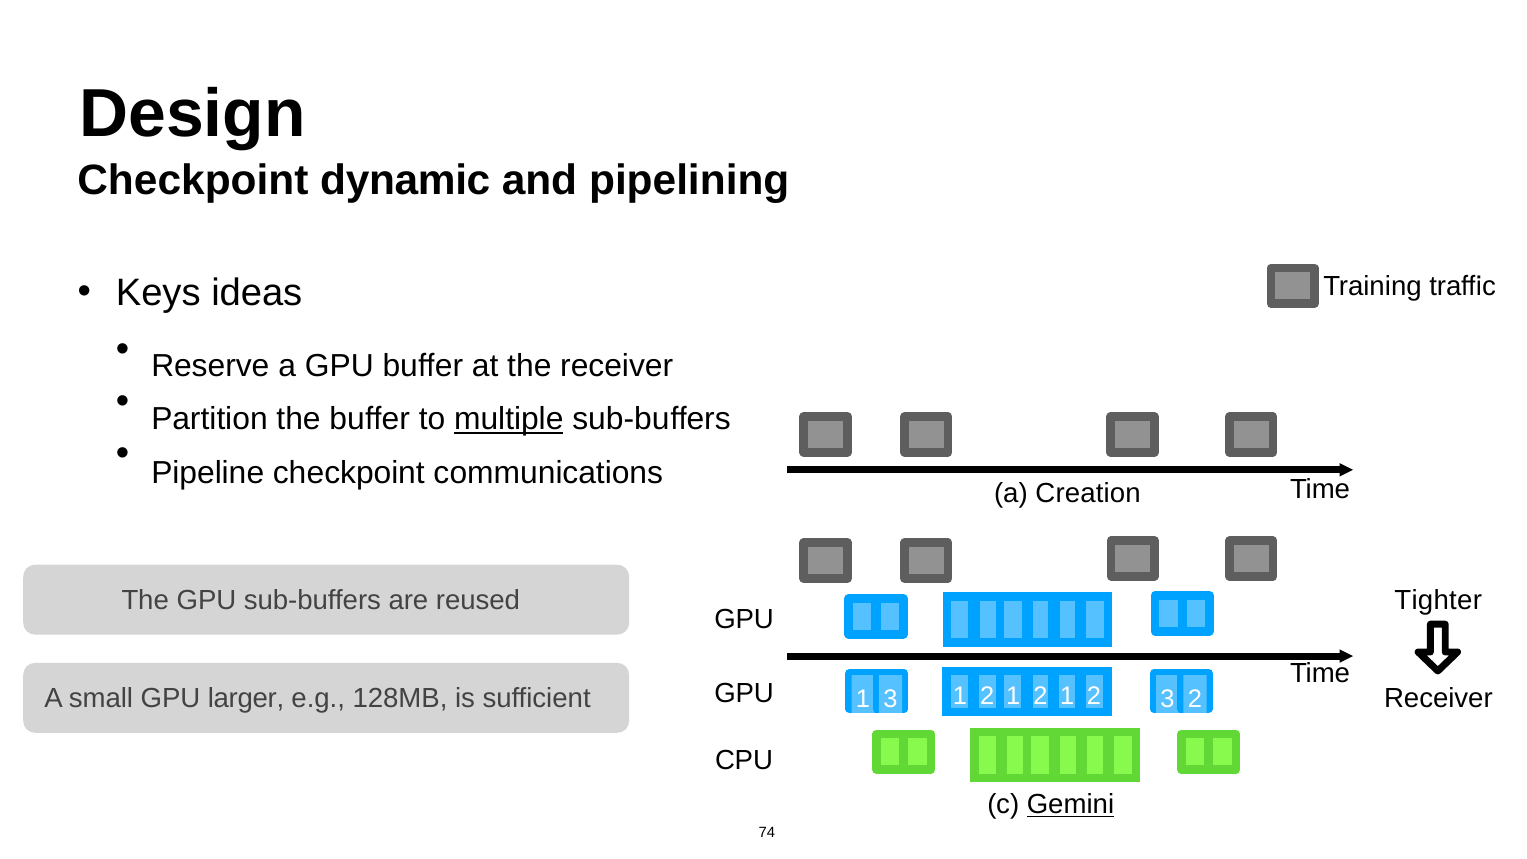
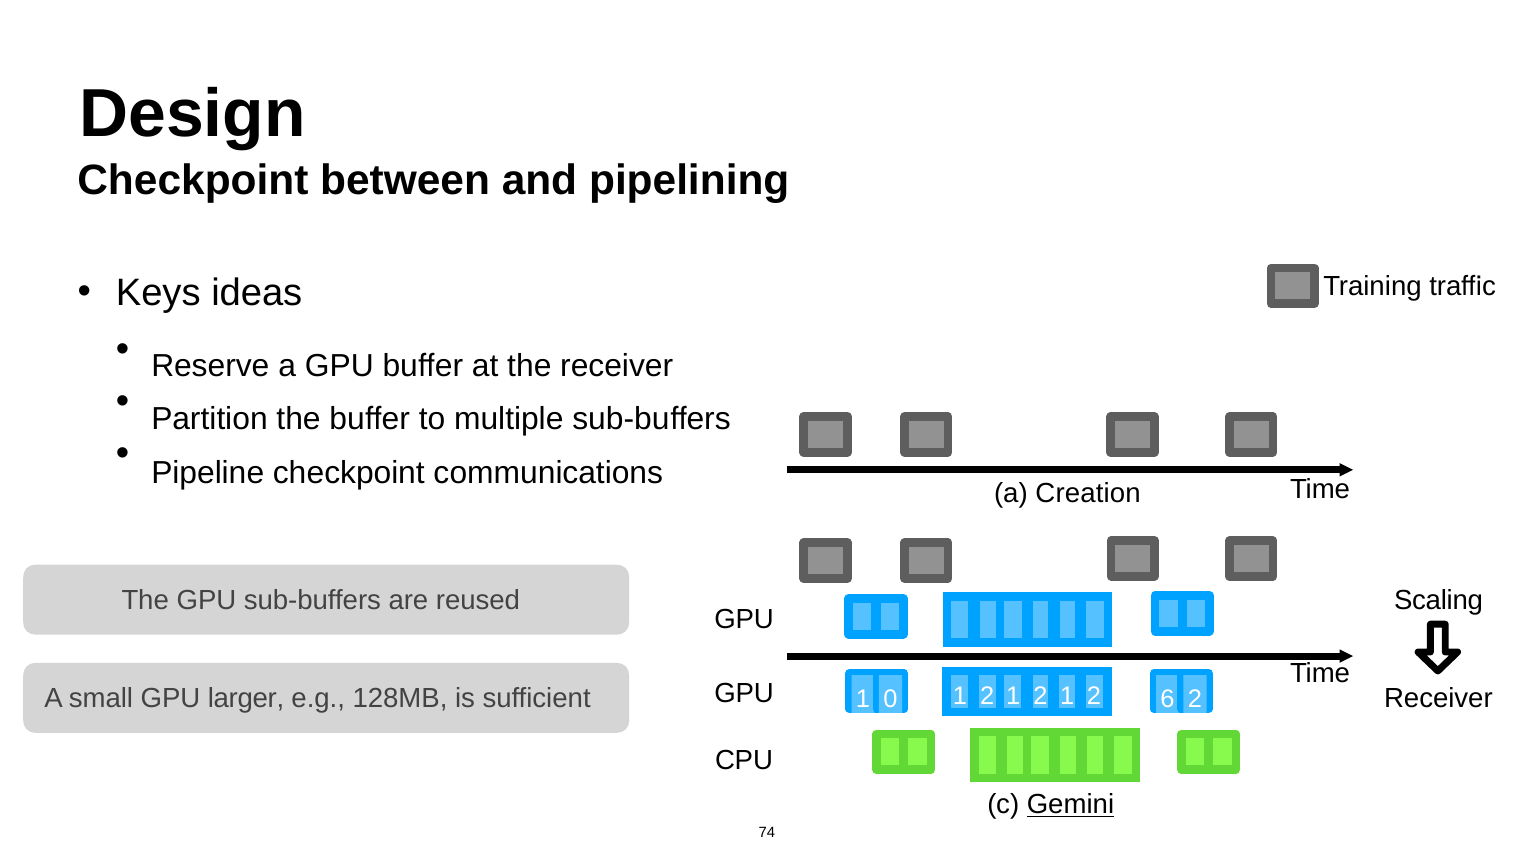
dynamic: dynamic -> between
multiple underline: present -> none
Tighter: Tighter -> Scaling
3 at (1167, 699): 3 -> 6
1 3: 3 -> 0
